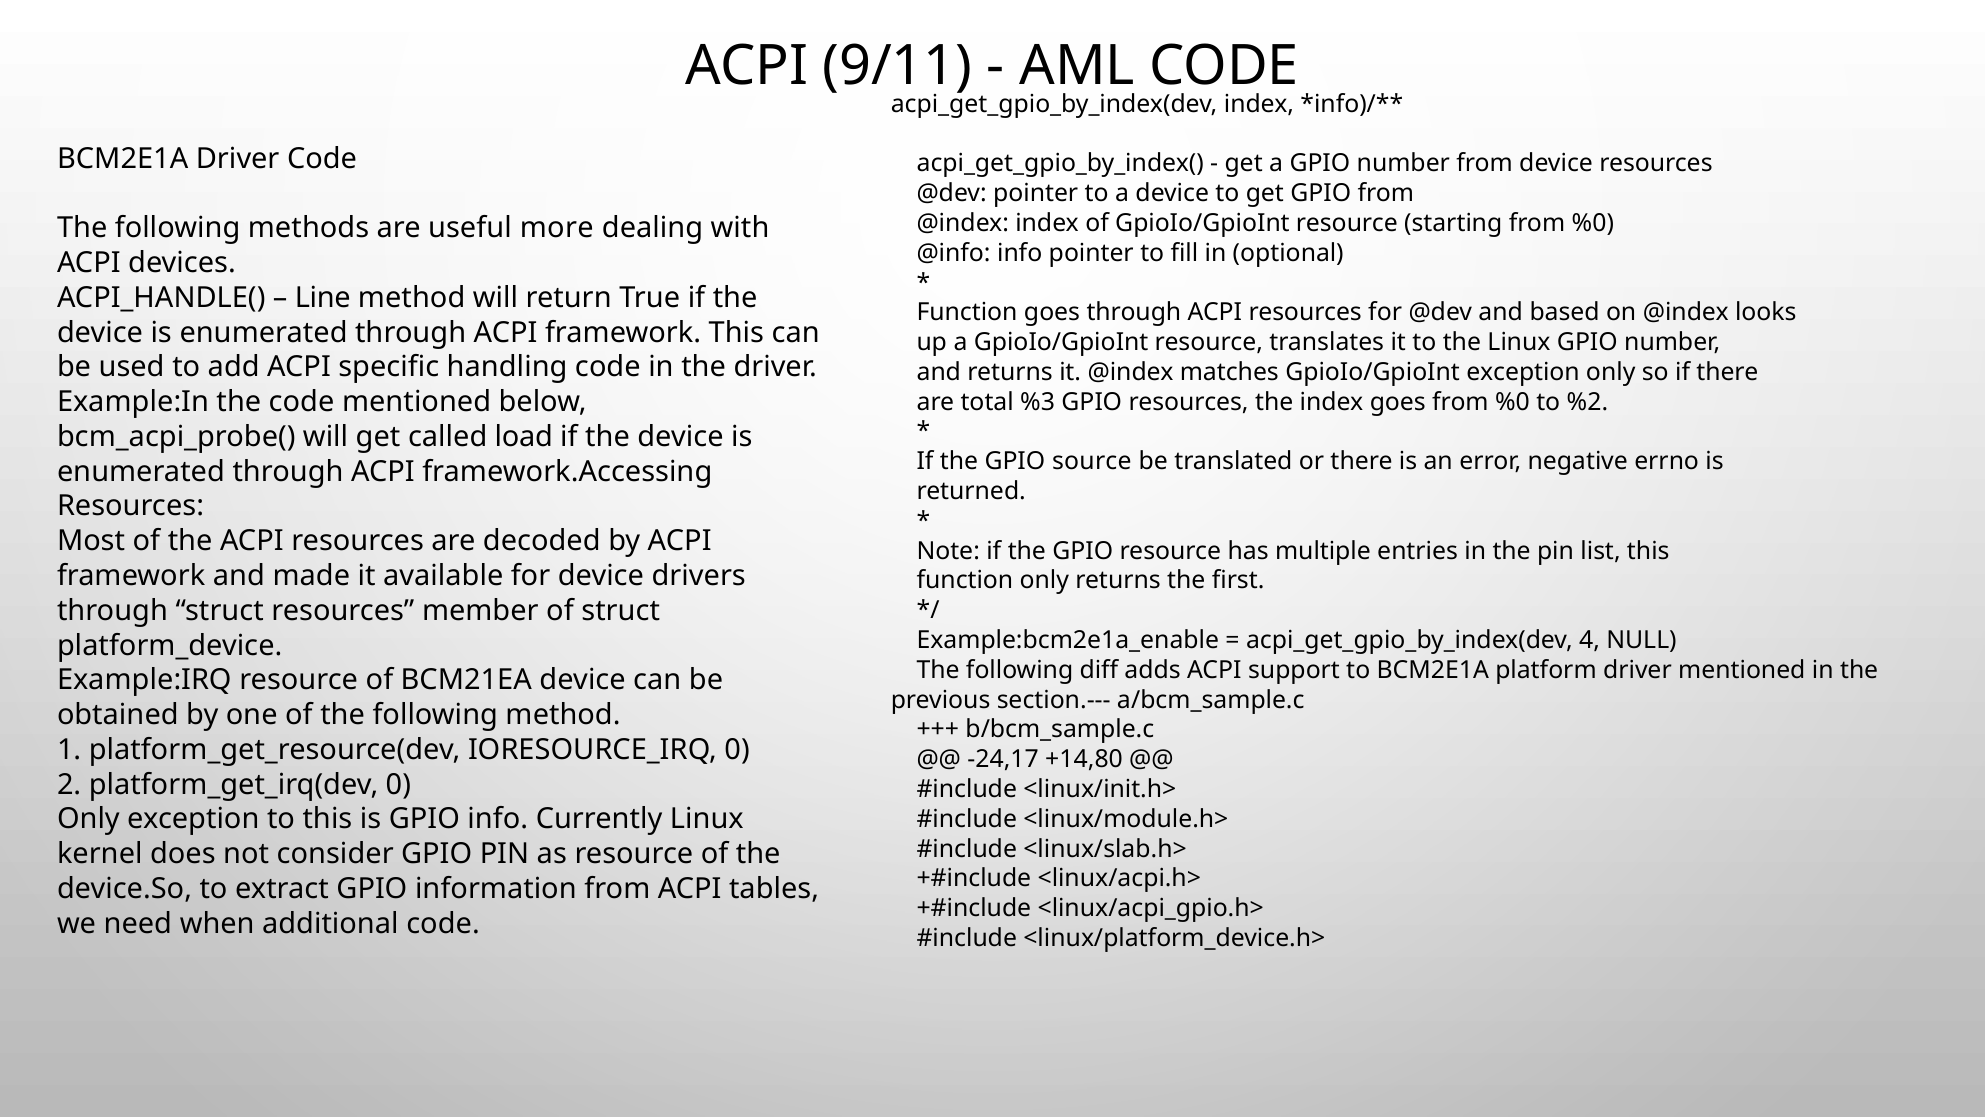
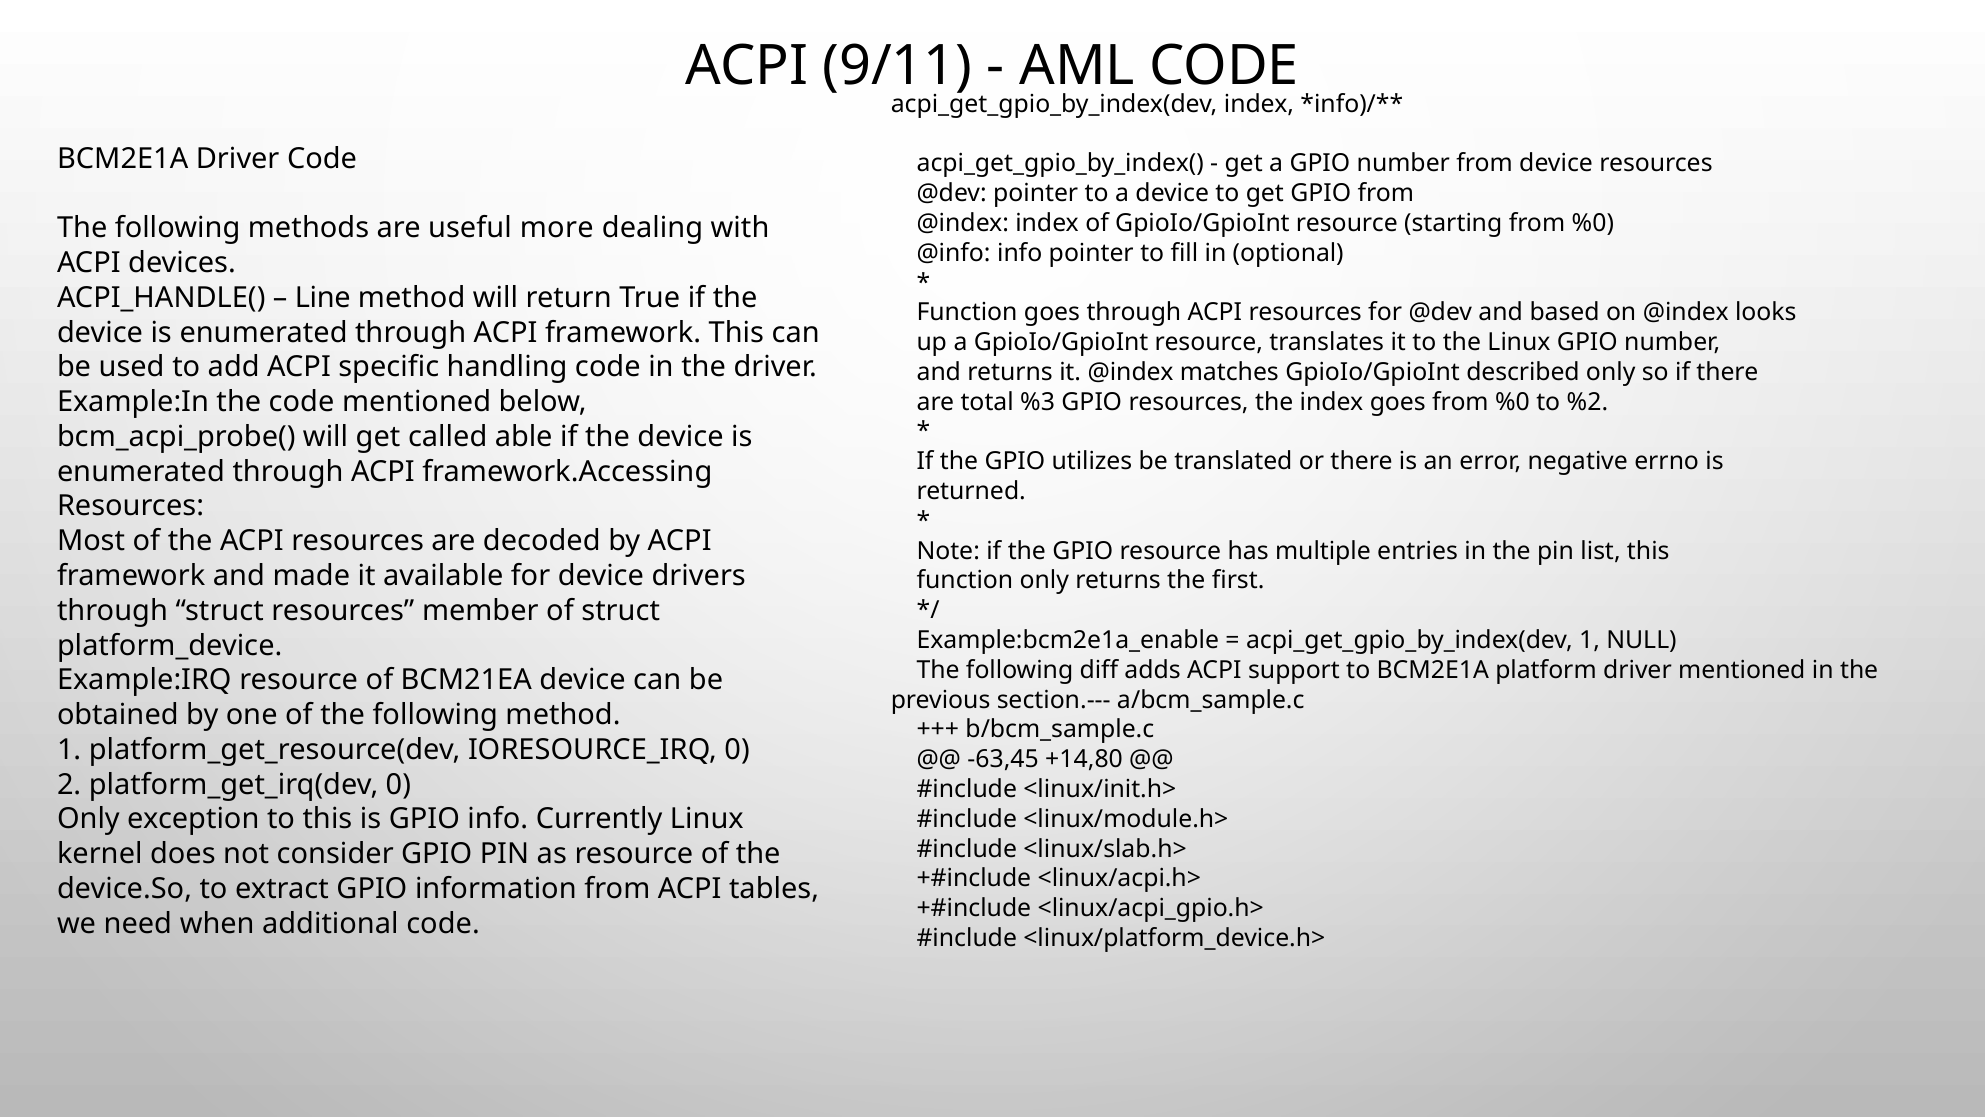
GpioIo/GpioInt exception: exception -> described
load: load -> able
source: source -> utilizes
acpi_get_gpio_by_index(dev 4: 4 -> 1
-24,17: -24,17 -> -63,45
